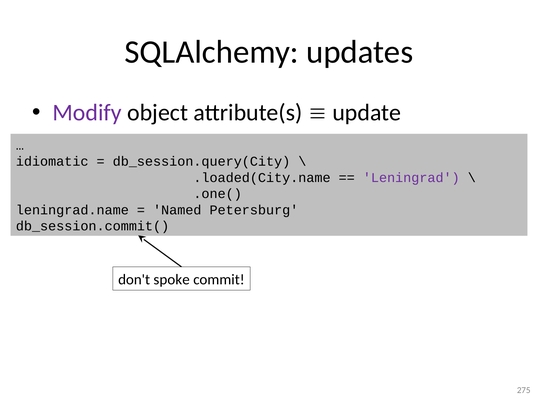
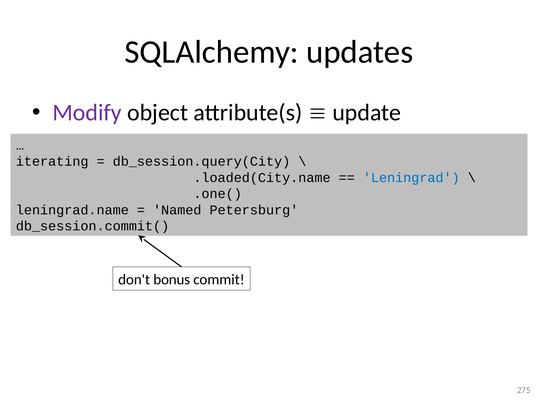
idiomatic: idiomatic -> iterating
Leningrad colour: purple -> blue
spoke: spoke -> bonus
